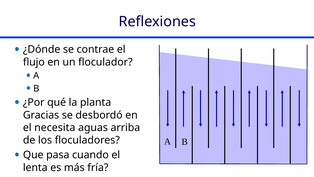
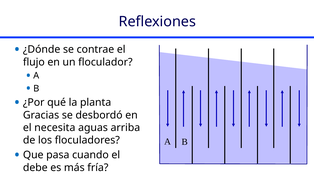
lenta: lenta -> debe
